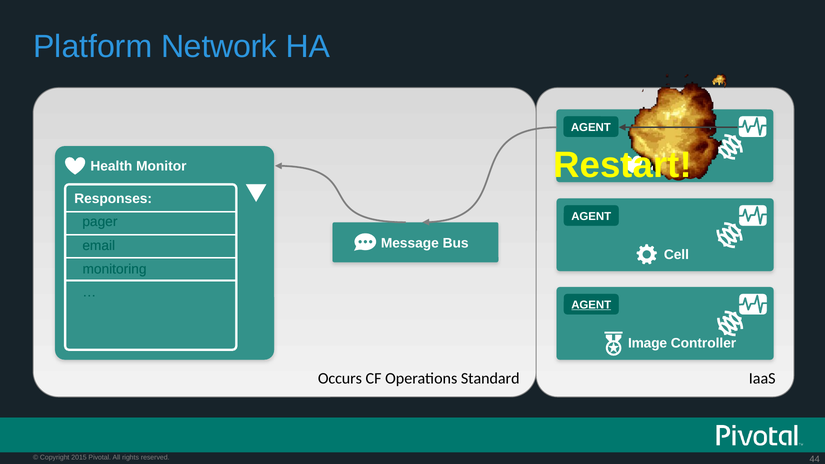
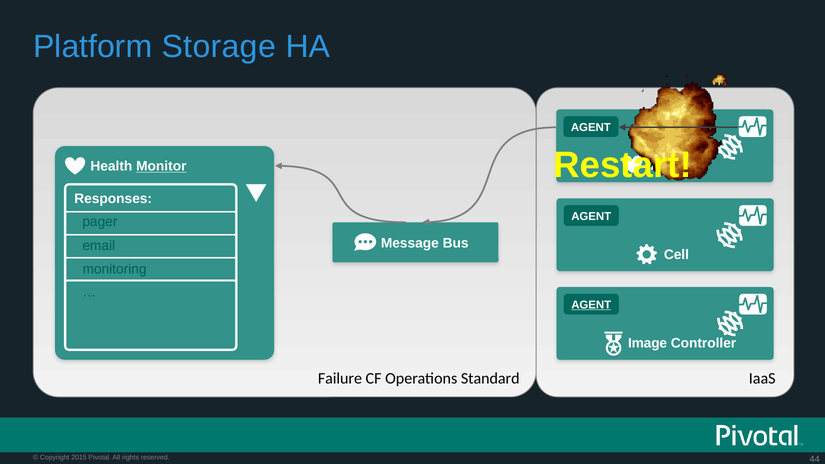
Network: Network -> Storage
Monitor underline: none -> present
Occurs: Occurs -> Failure
